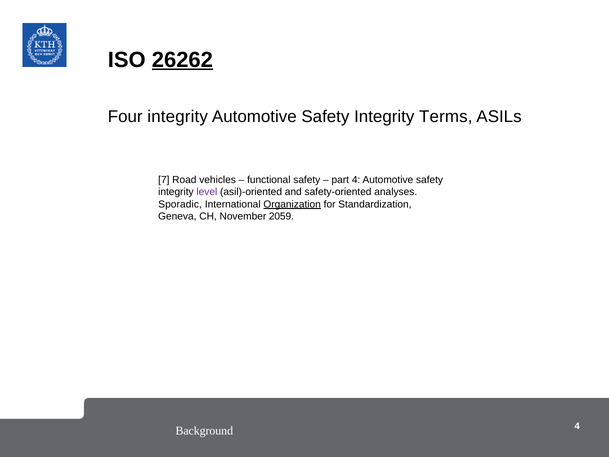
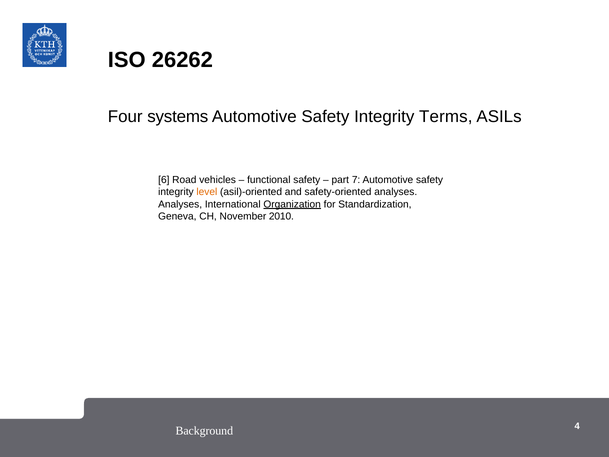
26262 underline: present -> none
Four integrity: integrity -> systems
7: 7 -> 6
part 4: 4 -> 7
level colour: purple -> orange
Sporadic at (180, 204): Sporadic -> Analyses
2059: 2059 -> 2010
